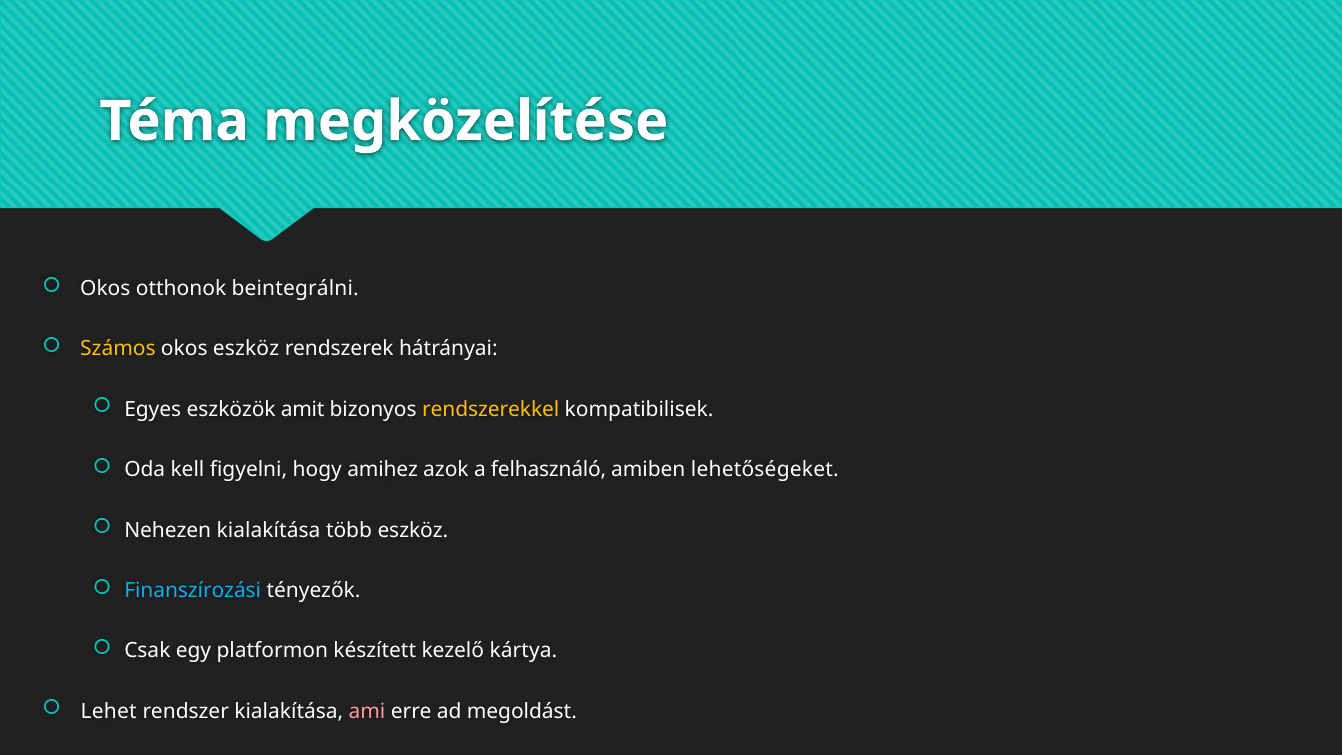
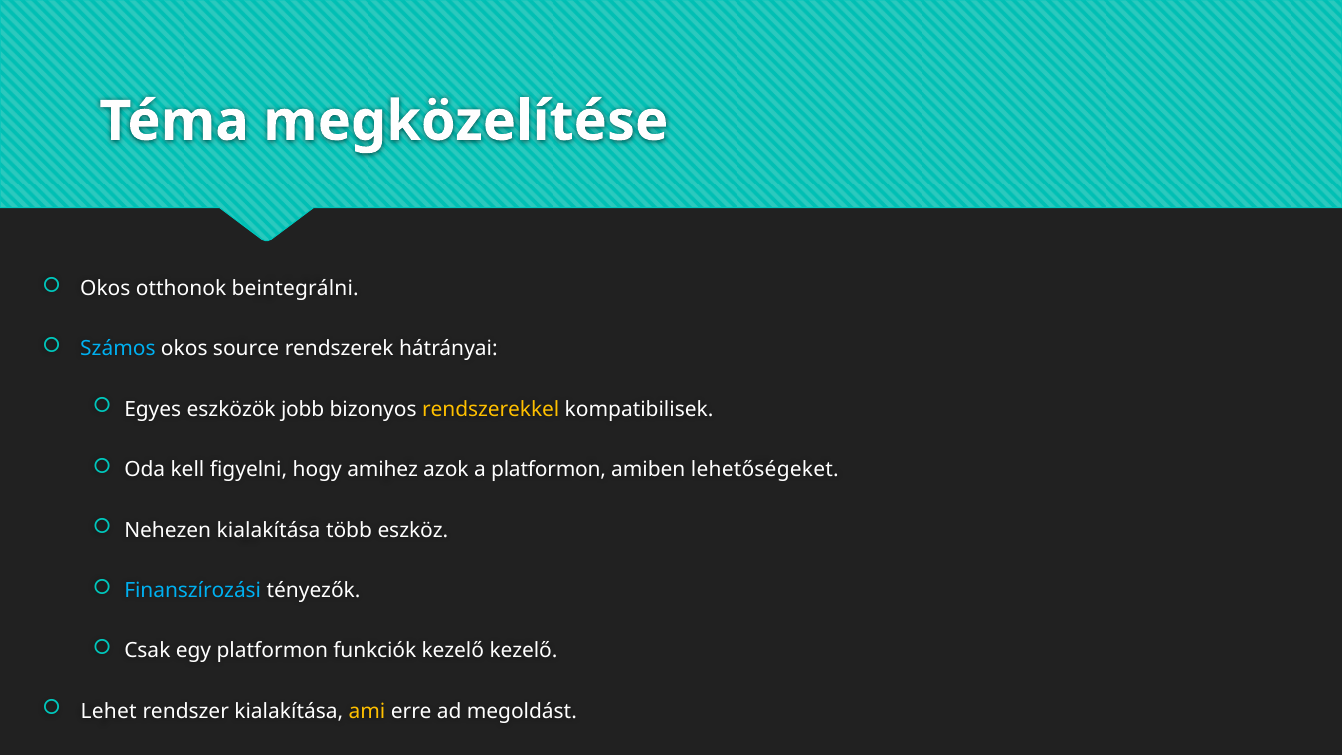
Számos colour: yellow -> light blue
okos eszköz: eszköz -> source
amit: amit -> jobb
a felhasználó: felhasználó -> platformon
készített: készített -> funkciók
kezelő kártya: kártya -> kezelő
ami colour: pink -> yellow
